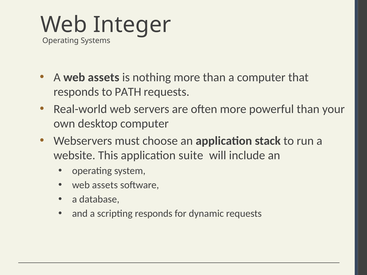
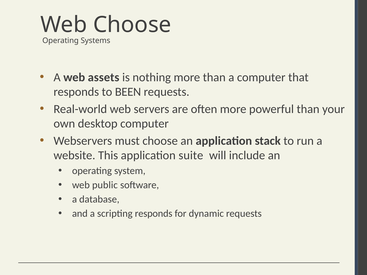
Web Integer: Integer -> Choose
PATH: PATH -> BEEN
assets at (105, 185): assets -> public
